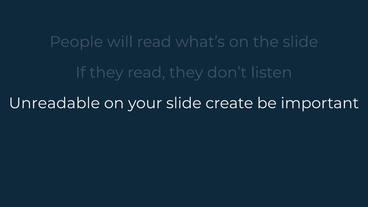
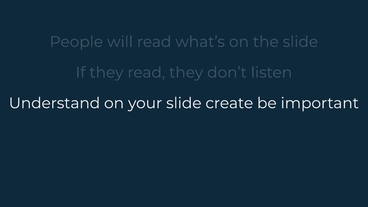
Unreadable: Unreadable -> Understand
